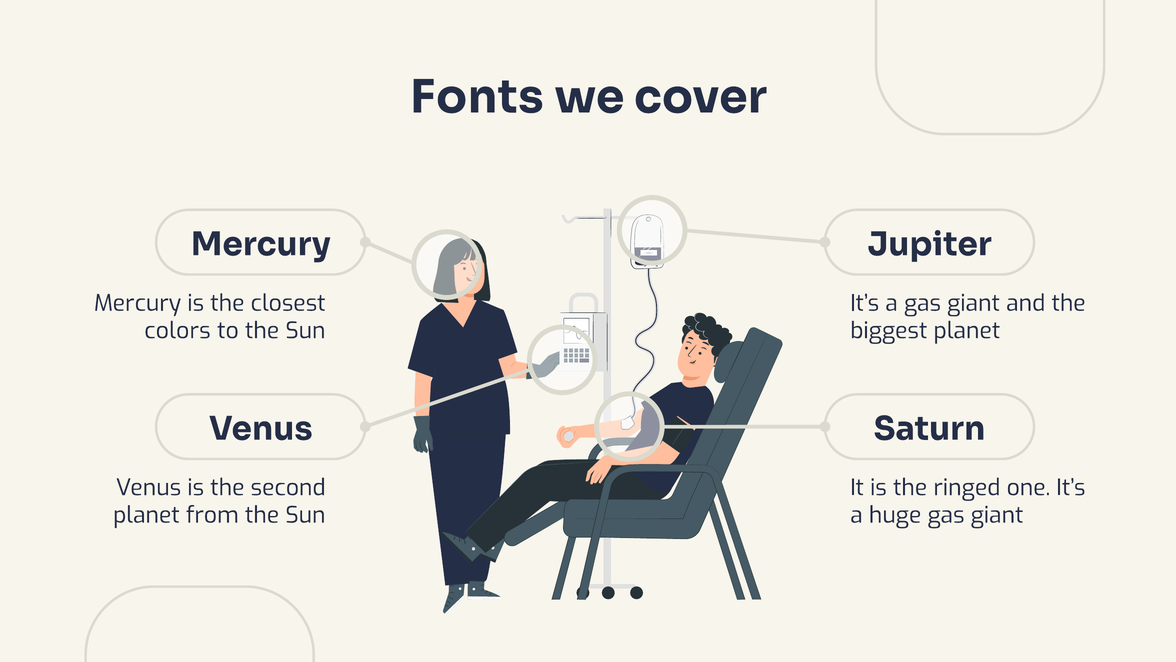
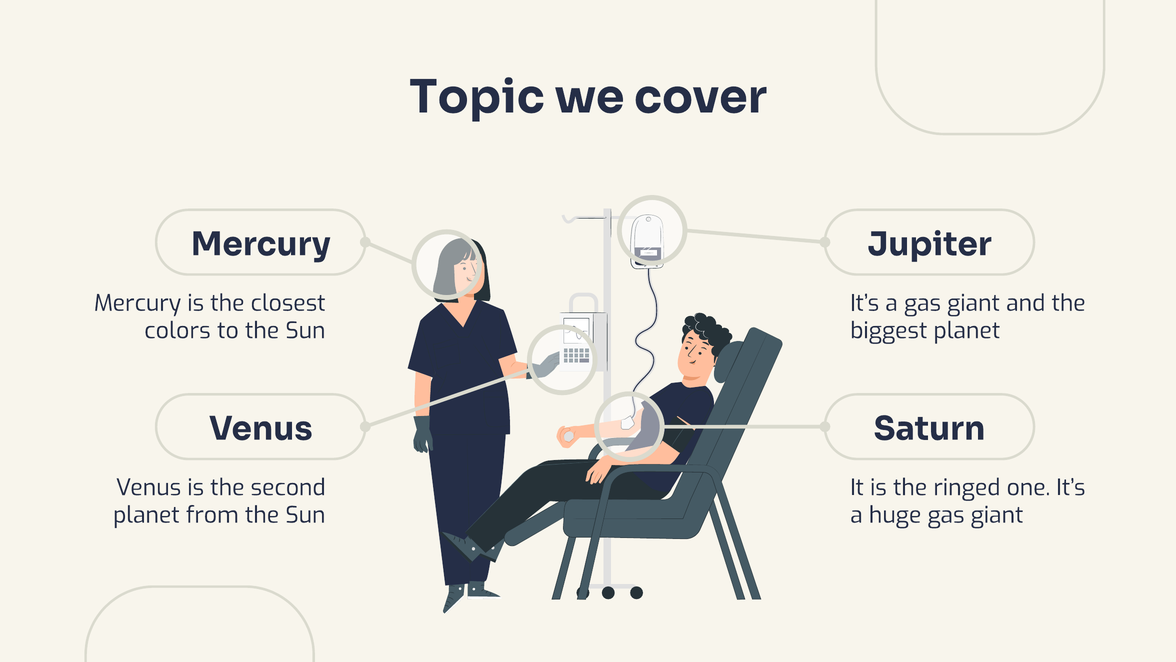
Fonts: Fonts -> Topic
